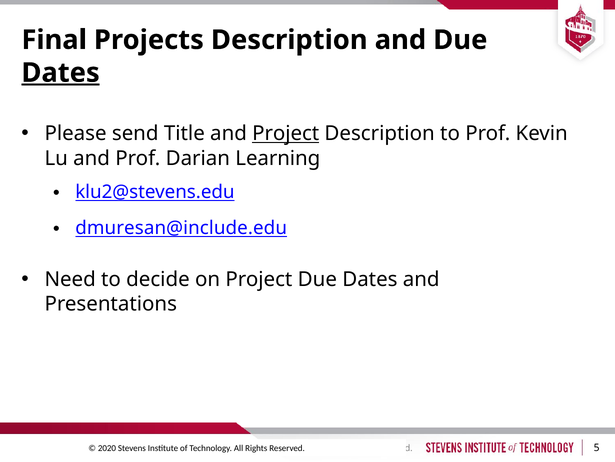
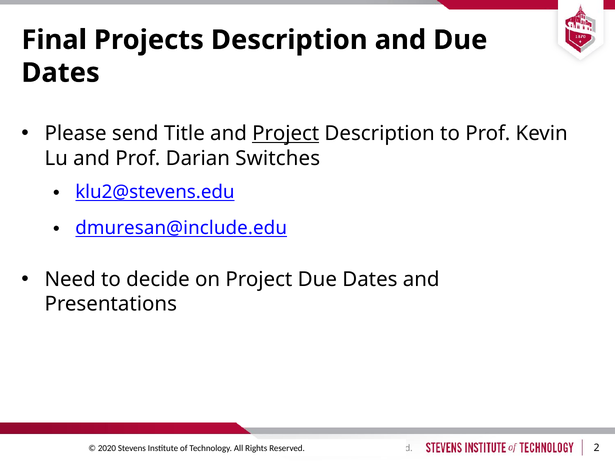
Dates at (61, 73) underline: present -> none
Learning: Learning -> Switches
5: 5 -> 2
